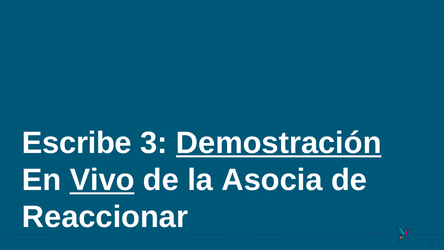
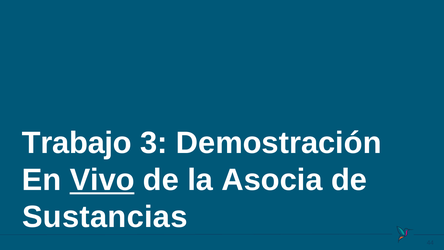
Escribe: Escribe -> Trabajo
Demostración underline: present -> none
Reaccionar: Reaccionar -> Sustancias
